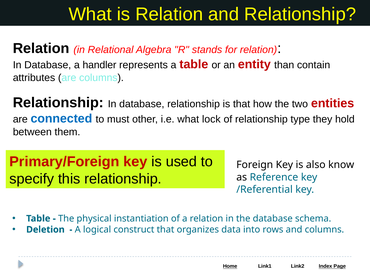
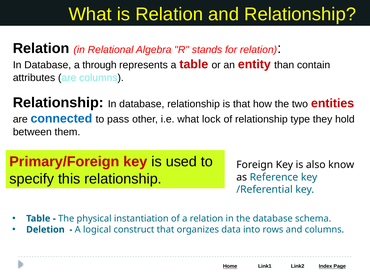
handler: handler -> through
must: must -> pass
